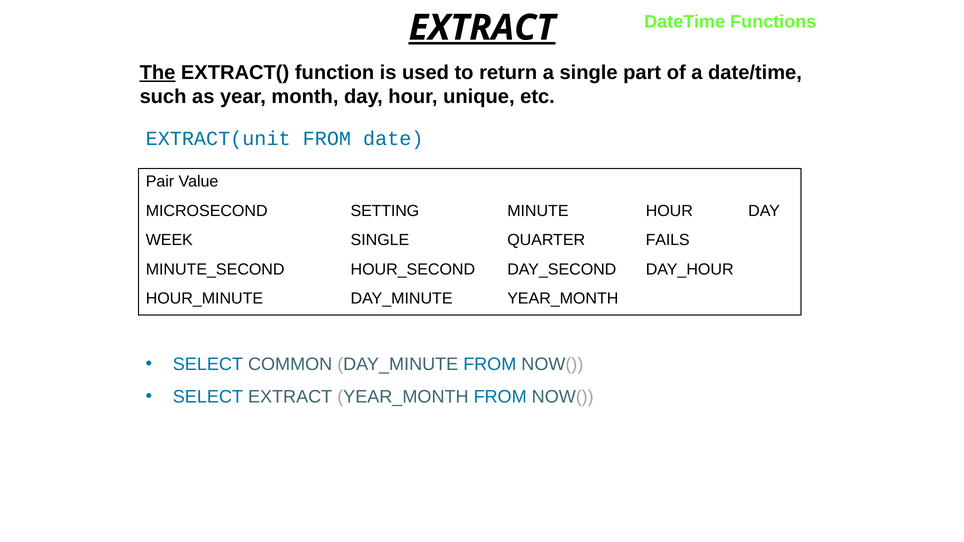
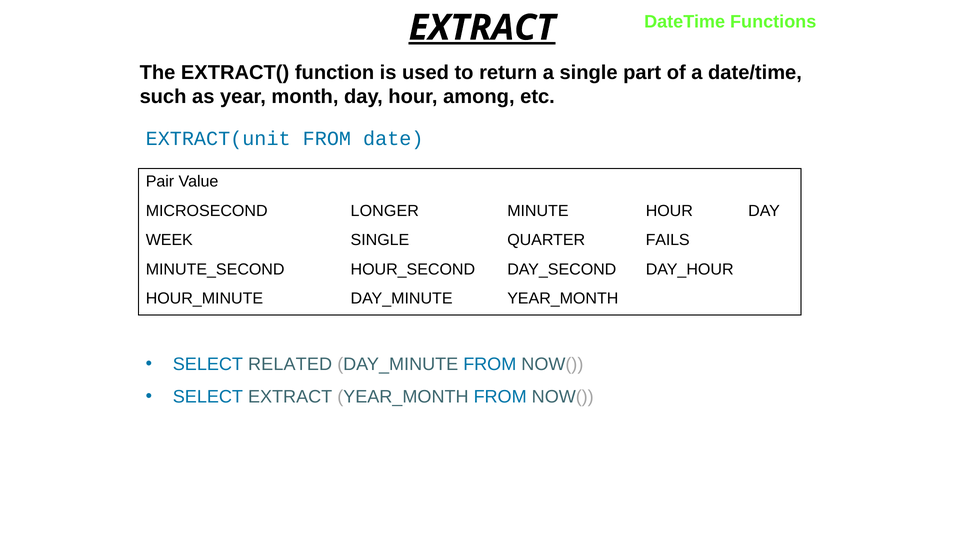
The underline: present -> none
unique: unique -> among
SETTING: SETTING -> LONGER
COMMON: COMMON -> RELATED
